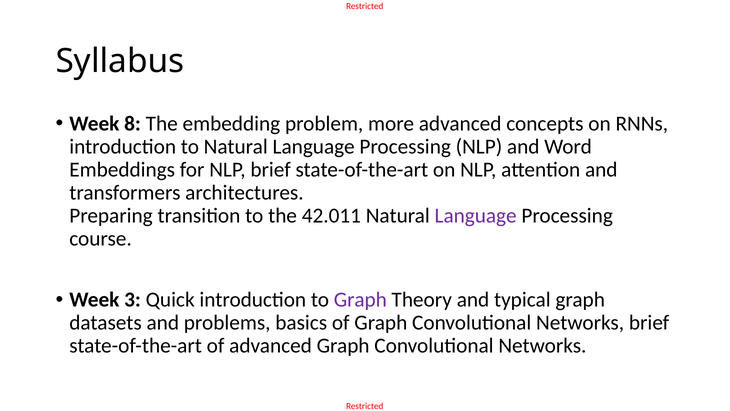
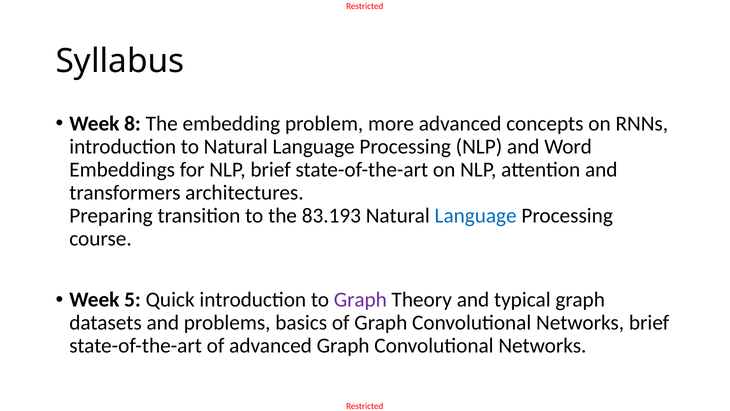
42.011: 42.011 -> 83.193
Language at (476, 215) colour: purple -> blue
3: 3 -> 5
